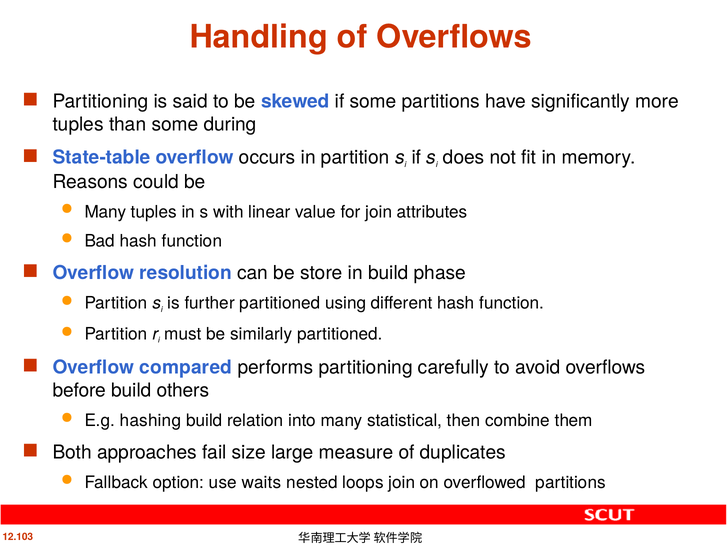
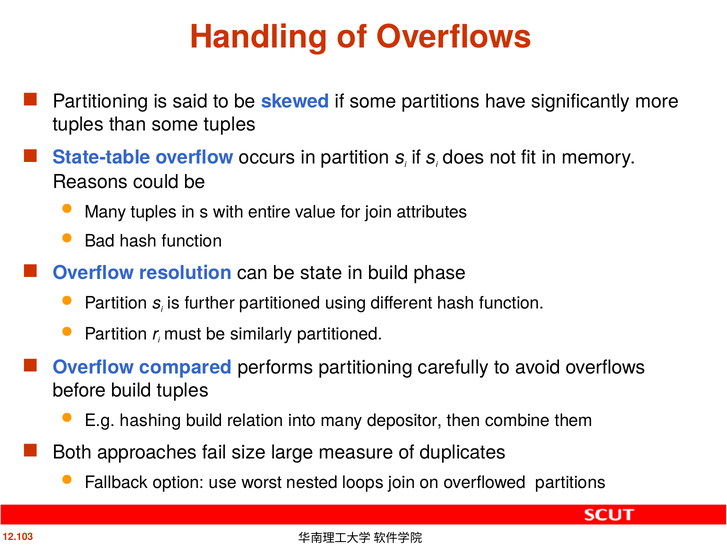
some during: during -> tuples
linear: linear -> entire
store: store -> state
build others: others -> tuples
statistical: statistical -> depositor
waits: waits -> worst
